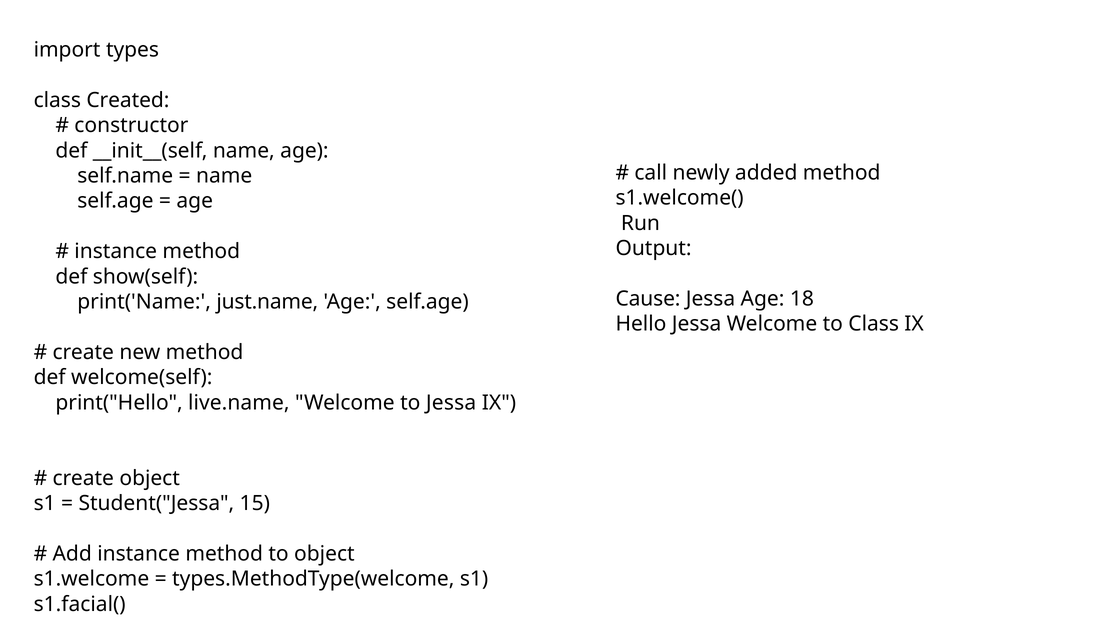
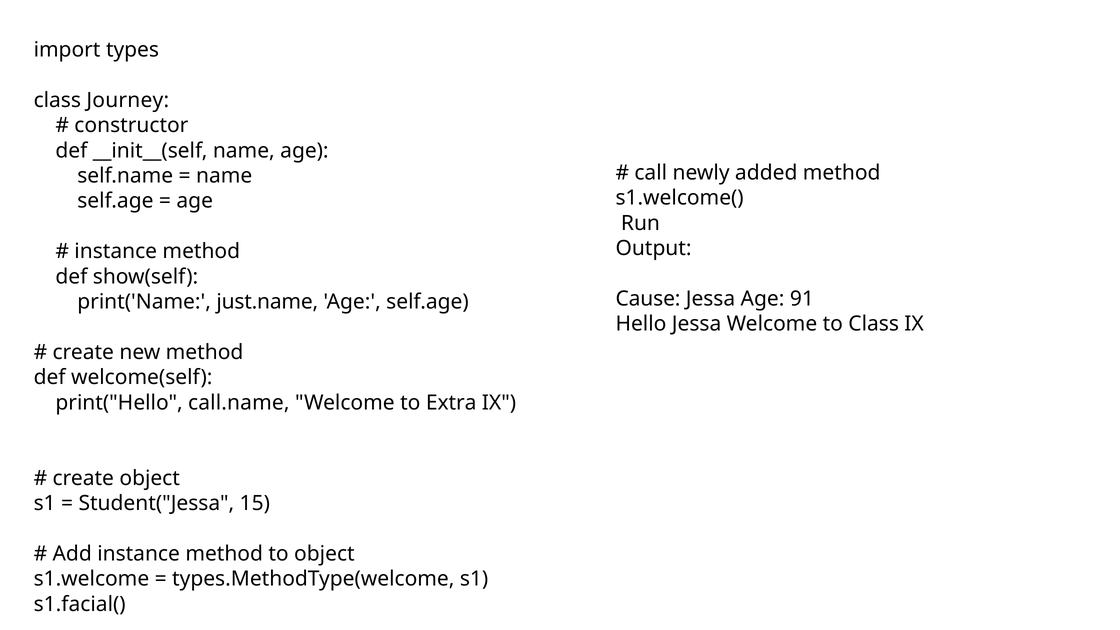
Created: Created -> Journey
18: 18 -> 91
live.name: live.name -> call.name
to Jessa: Jessa -> Extra
